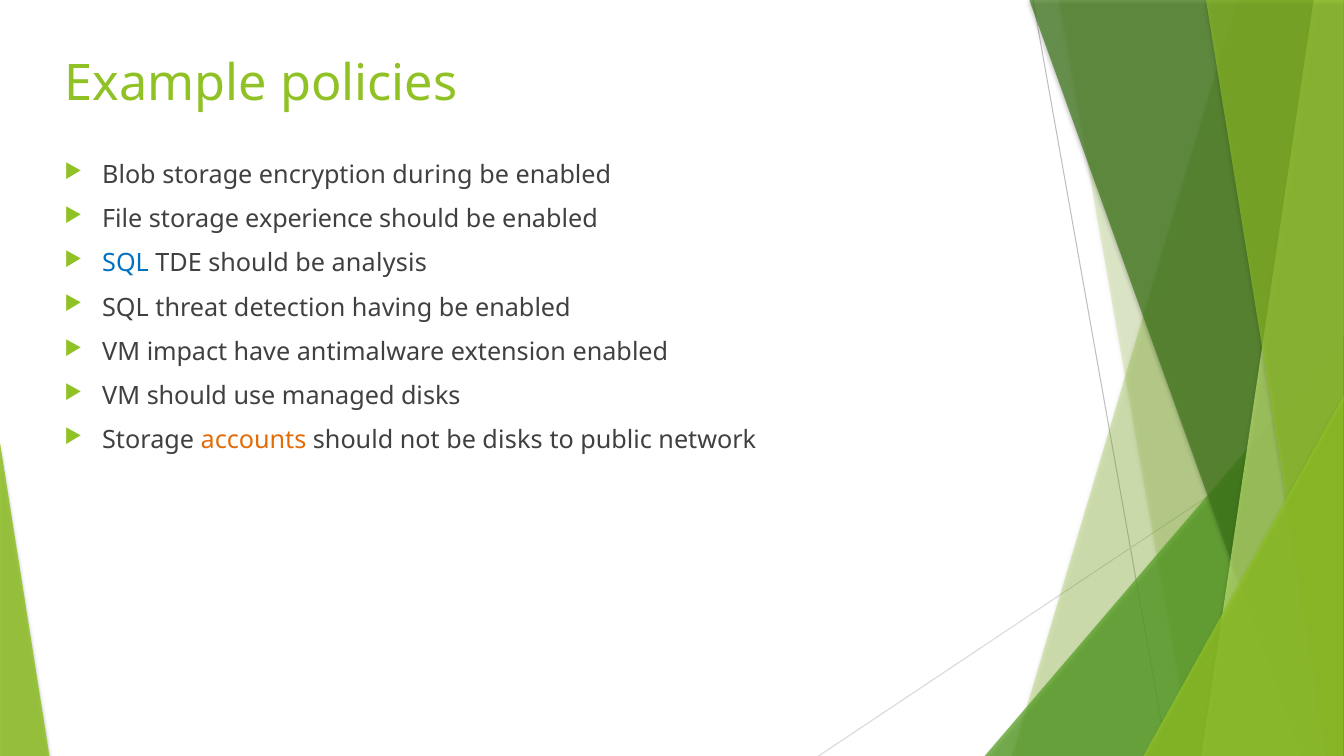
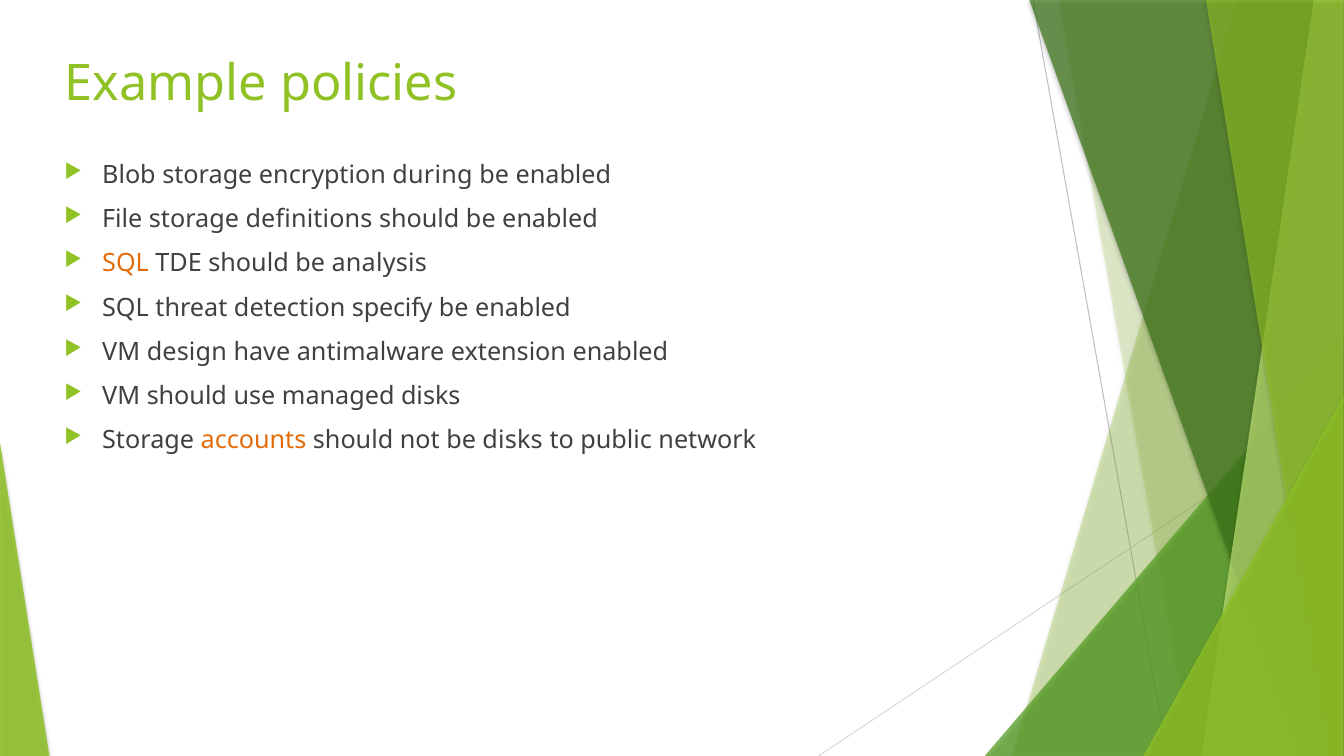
experience: experience -> definitions
SQL at (126, 264) colour: blue -> orange
having: having -> specify
impact: impact -> design
